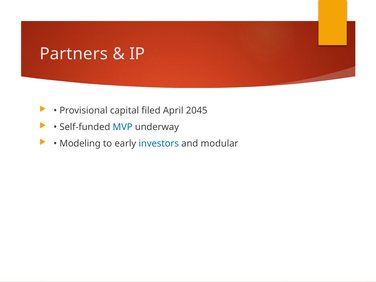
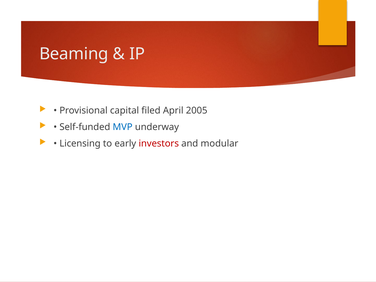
Partners: Partners -> Beaming
2045: 2045 -> 2005
Modeling: Modeling -> Licensing
investors colour: blue -> red
